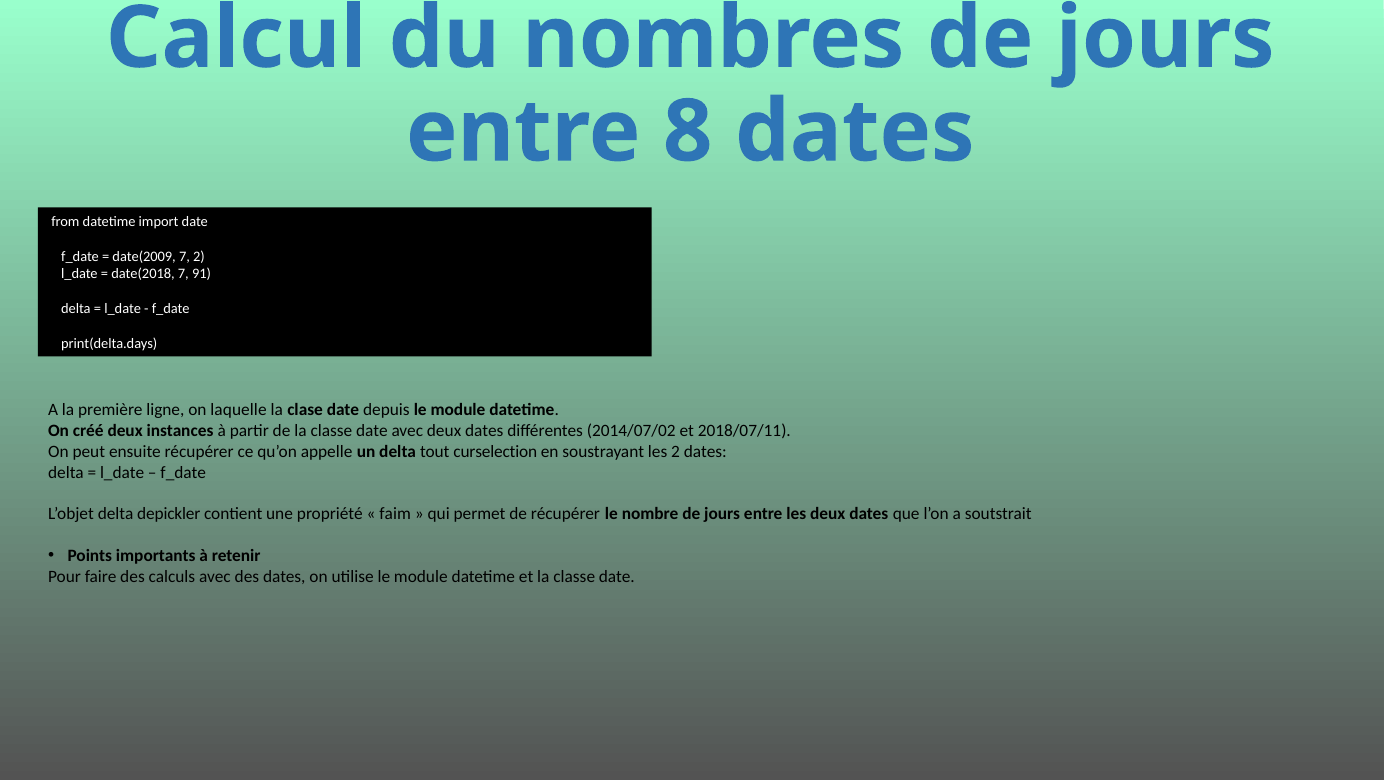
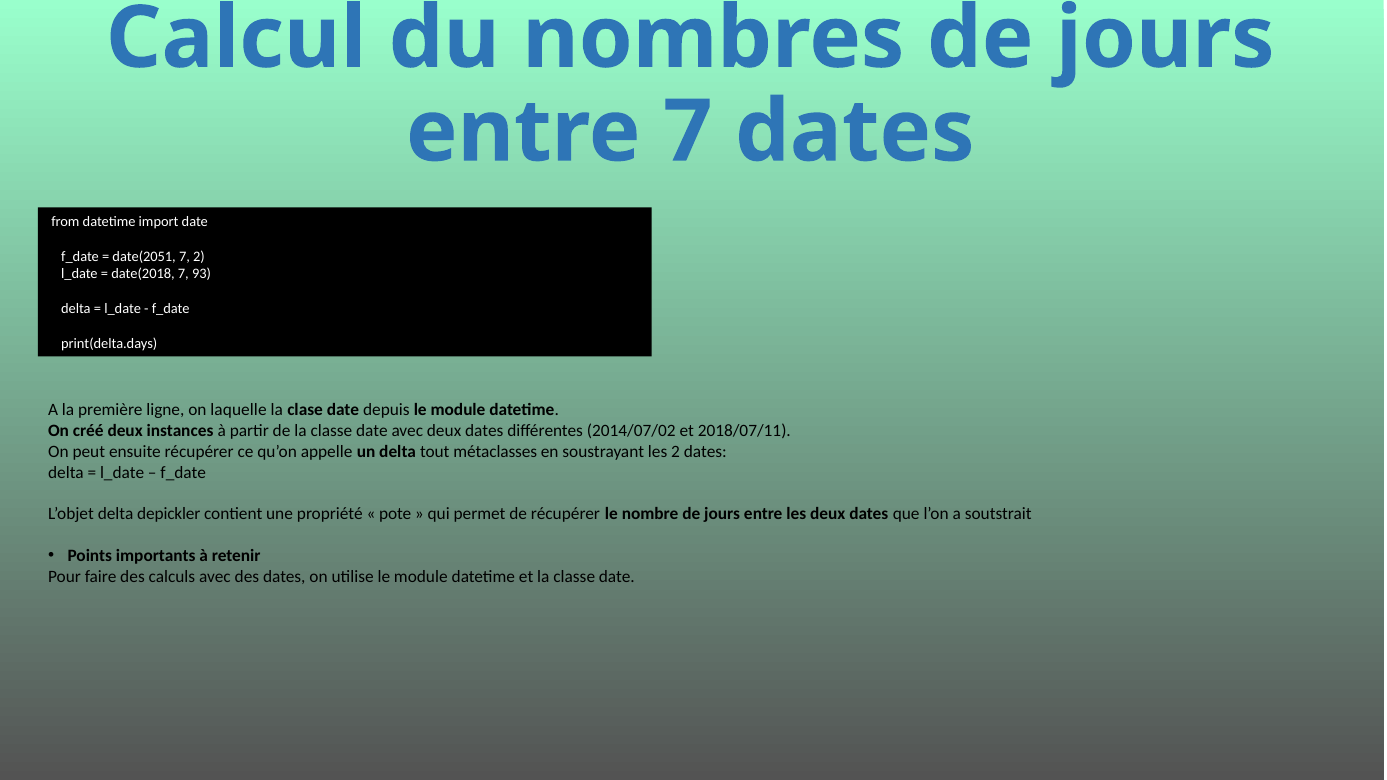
entre 8: 8 -> 7
date(2009: date(2009 -> date(2051
91: 91 -> 93
curselection: curselection -> métaclasses
faim: faim -> pote
